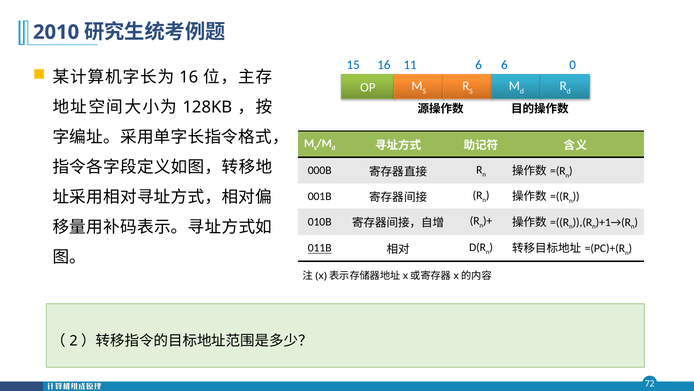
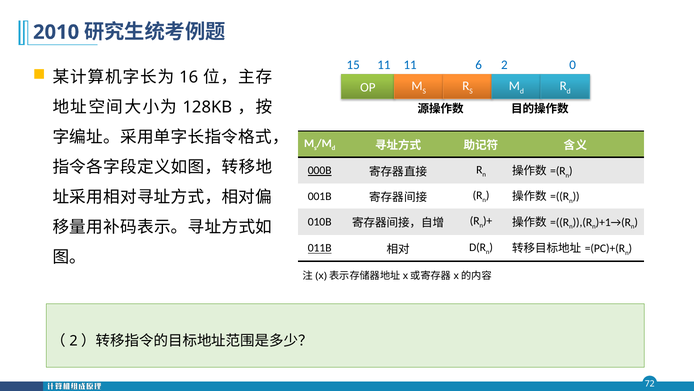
15 16: 16 -> 11
6 6: 6 -> 2
000B underline: none -> present
